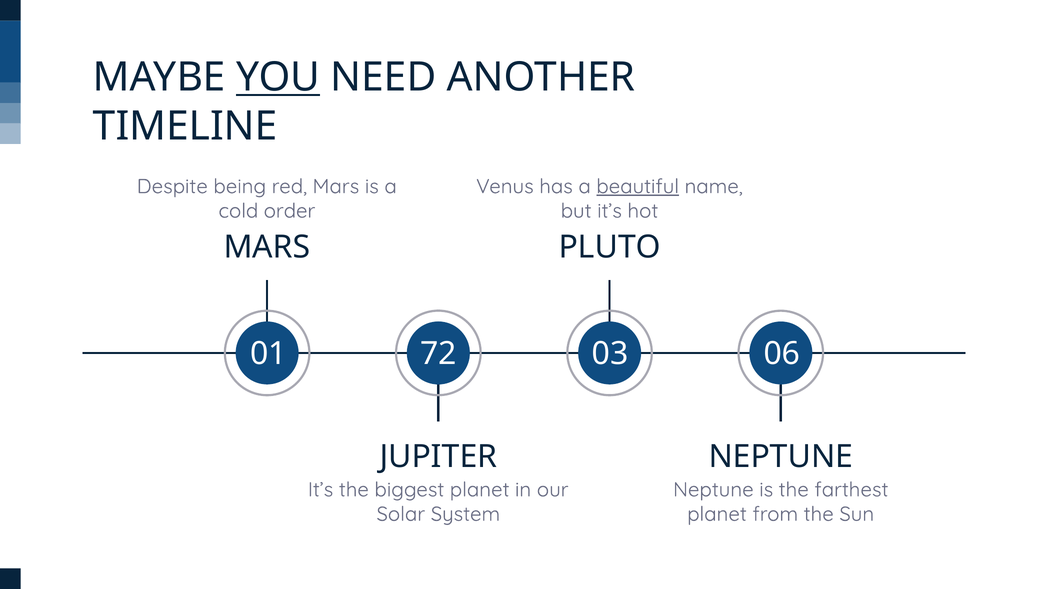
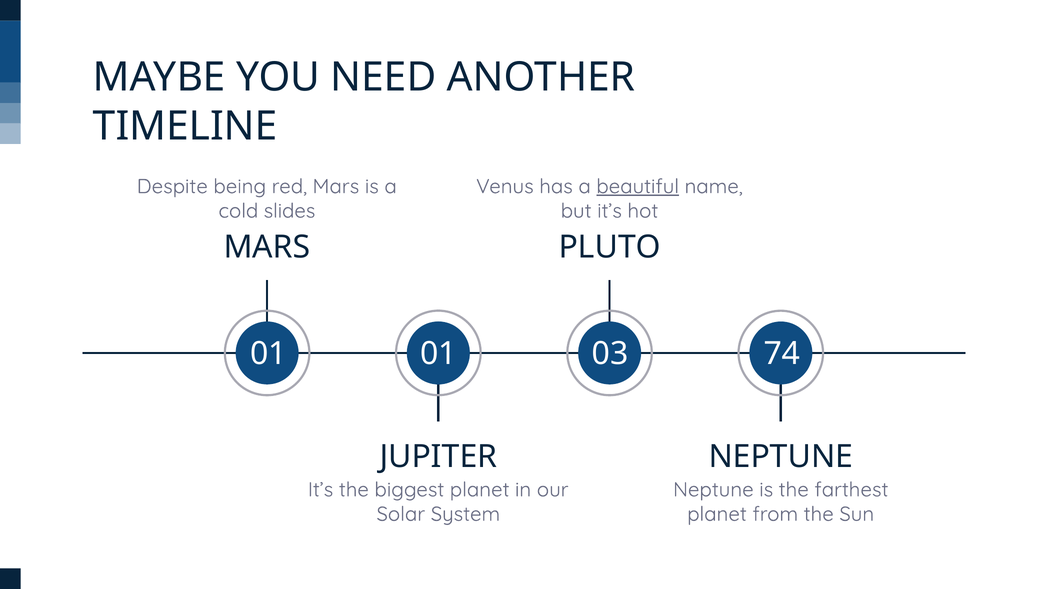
YOU underline: present -> none
order: order -> slides
01 72: 72 -> 01
06: 06 -> 74
